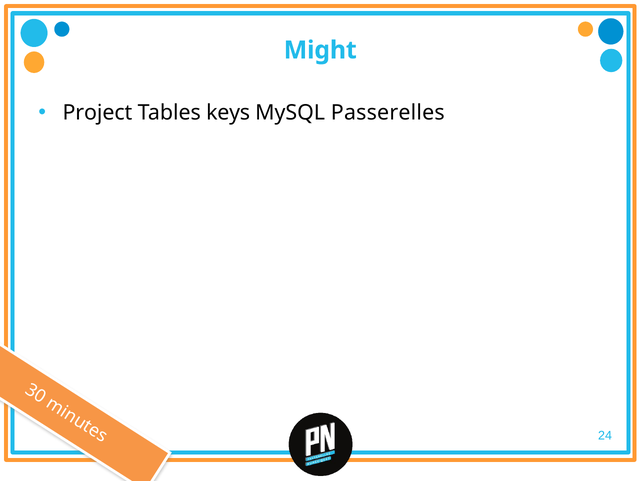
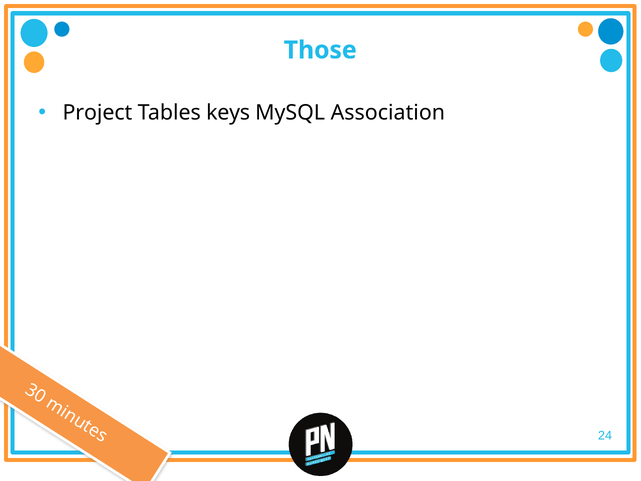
Might: Might -> Those
Passerelles: Passerelles -> Association
